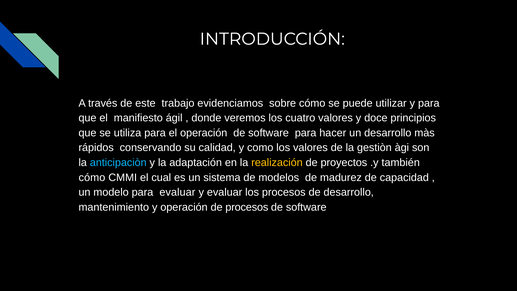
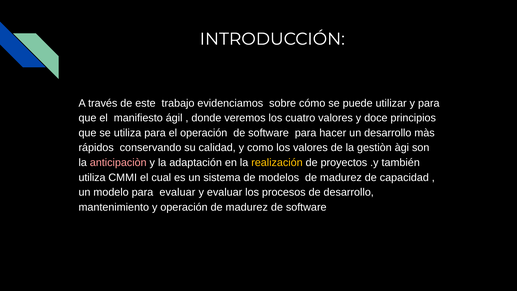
anticipaciòn colour: light blue -> pink
cómo at (92, 177): cómo -> utiliza
operación de procesos: procesos -> madurez
